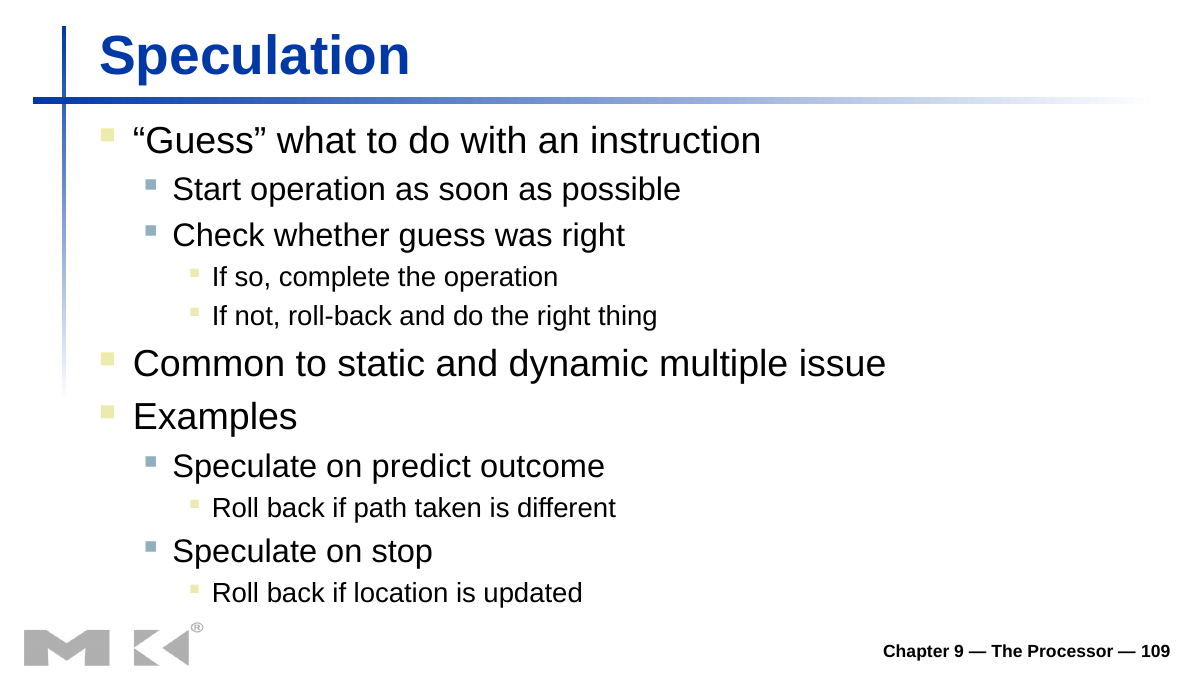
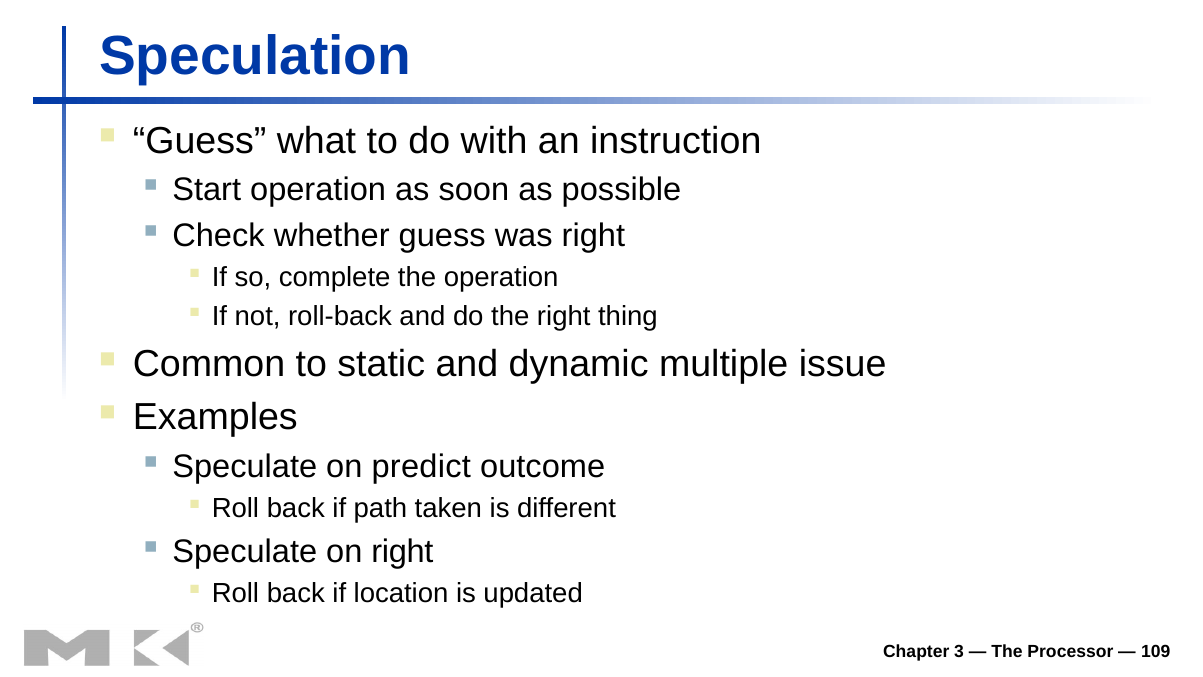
on stop: stop -> right
9: 9 -> 3
